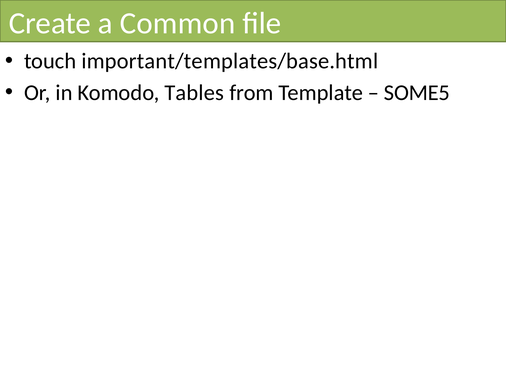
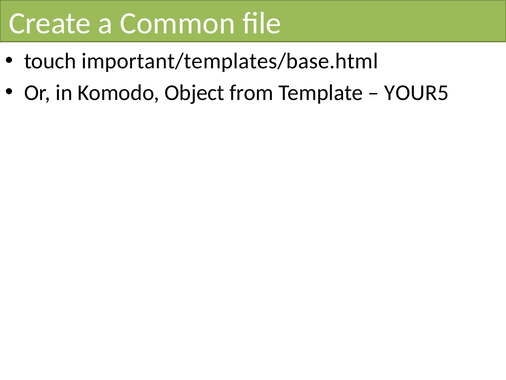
Tables: Tables -> Object
SOME5: SOME5 -> YOUR5
